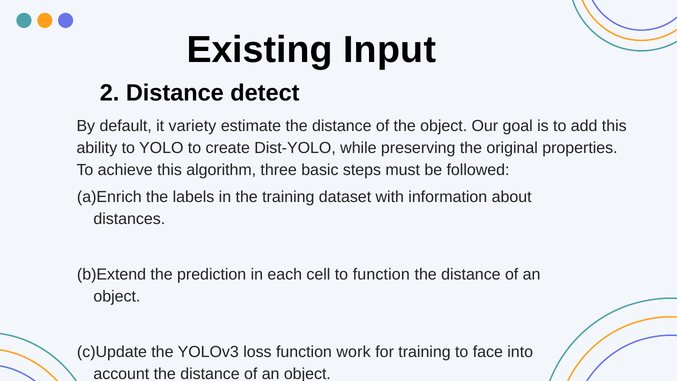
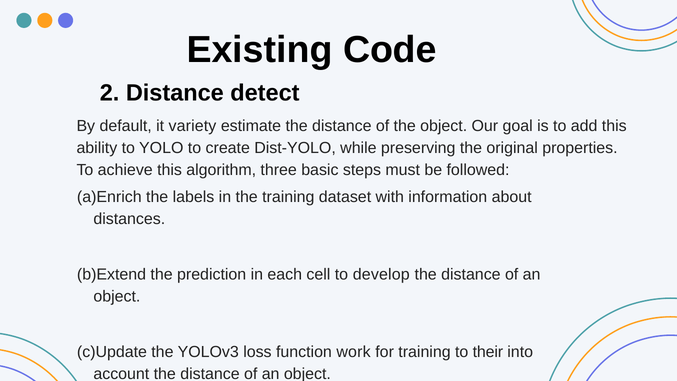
Input: Input -> Code
to function: function -> develop
face: face -> their
